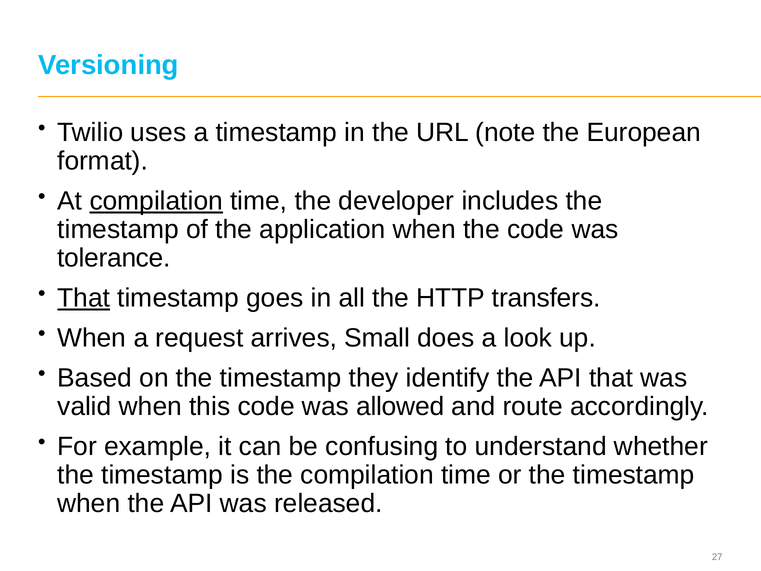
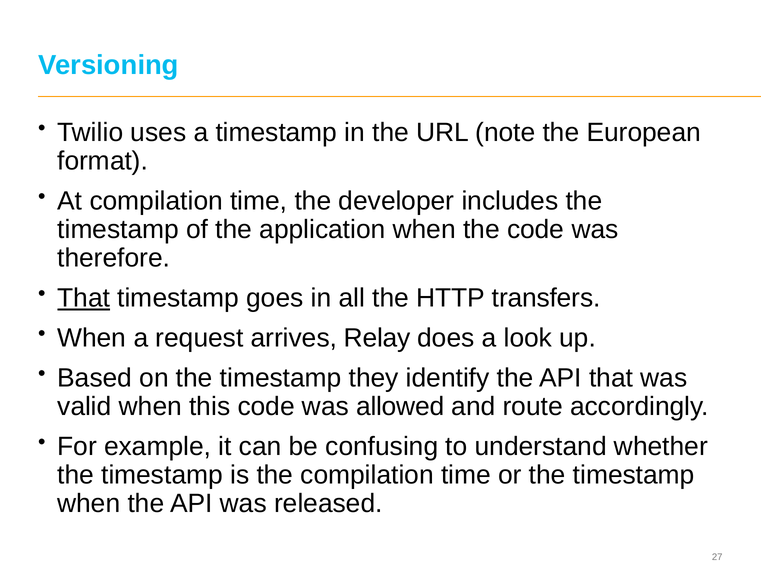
compilation at (156, 201) underline: present -> none
tolerance: tolerance -> therefore
Small: Small -> Relay
